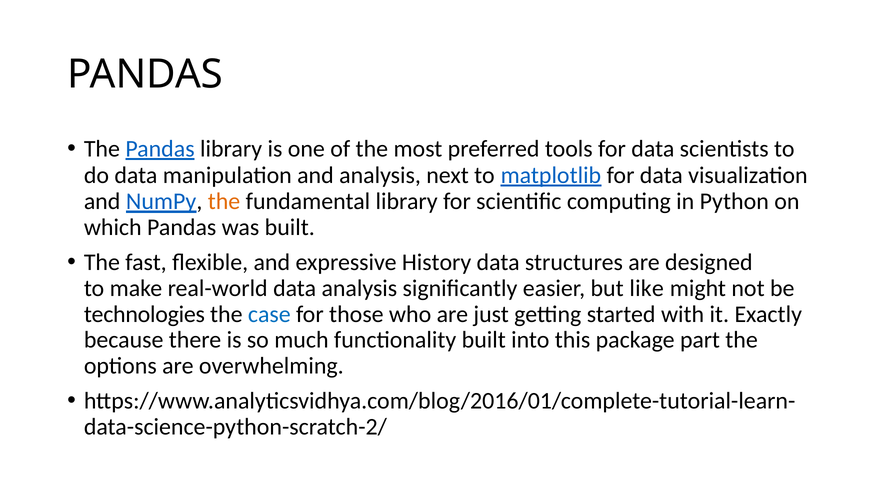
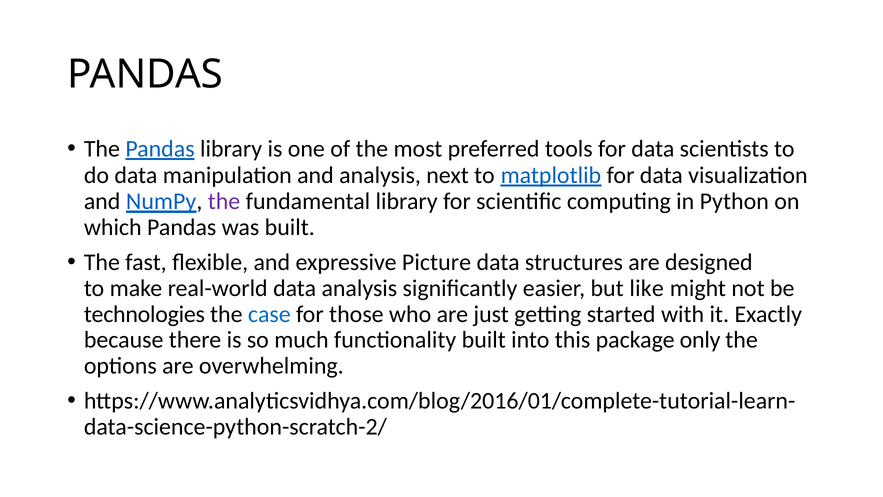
the at (224, 201) colour: orange -> purple
History: History -> Picture
part: part -> only
